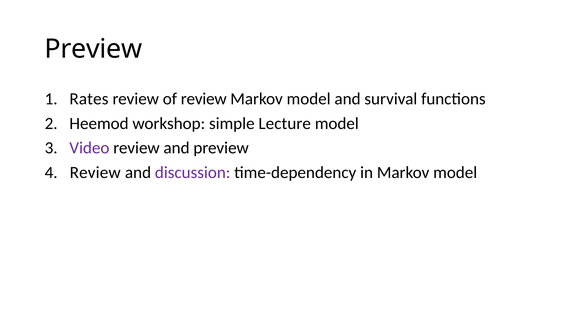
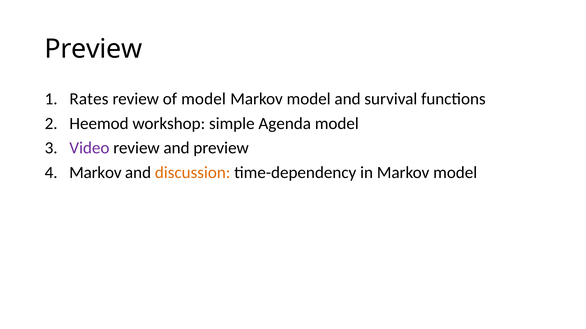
of review: review -> model
Lecture: Lecture -> Agenda
Review at (95, 173): Review -> Markov
discussion colour: purple -> orange
